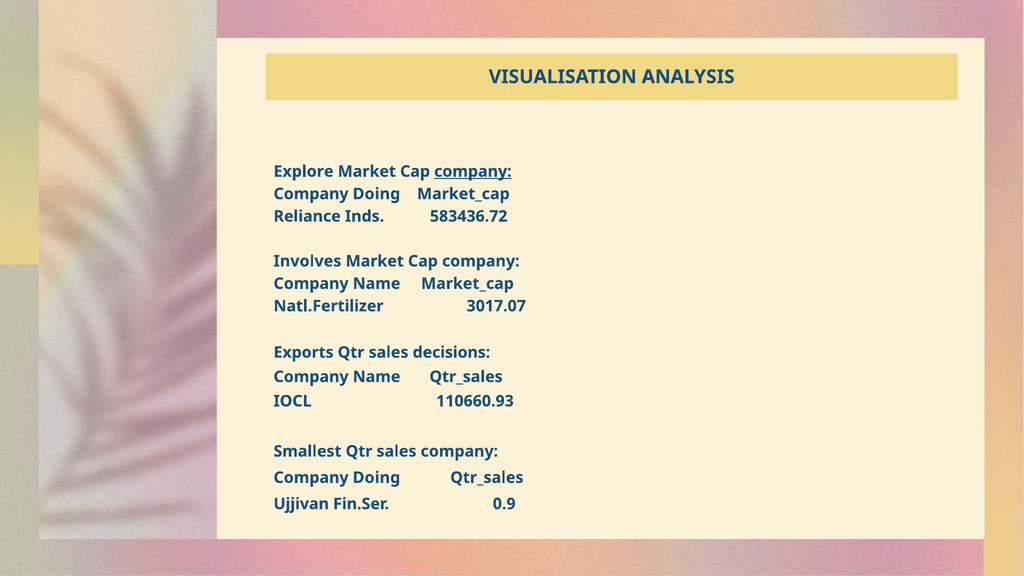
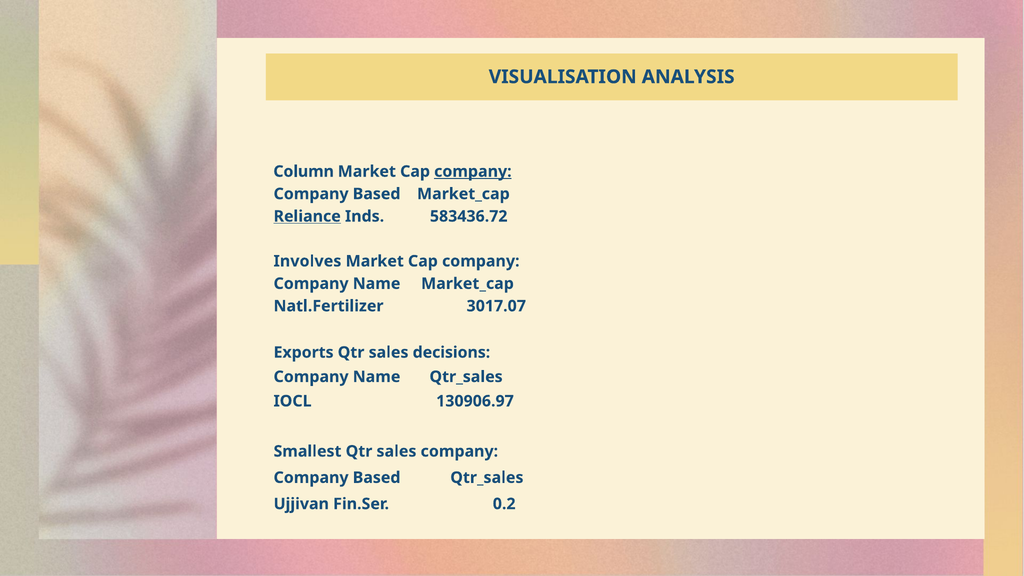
Explore: Explore -> Column
Doing at (376, 194): Doing -> Based
Reliance underline: none -> present
110660.93: 110660.93 -> 130906.97
Doing at (376, 478): Doing -> Based
0.9: 0.9 -> 0.2
